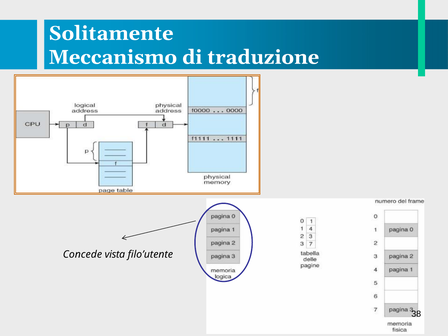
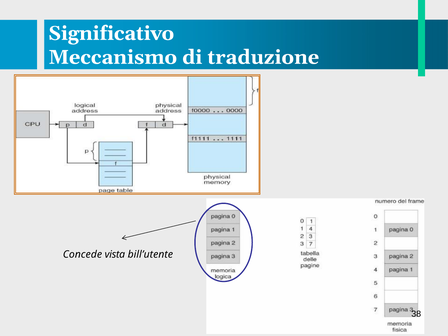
Solitamente: Solitamente -> Significativo
filo’utente: filo’utente -> bill’utente
